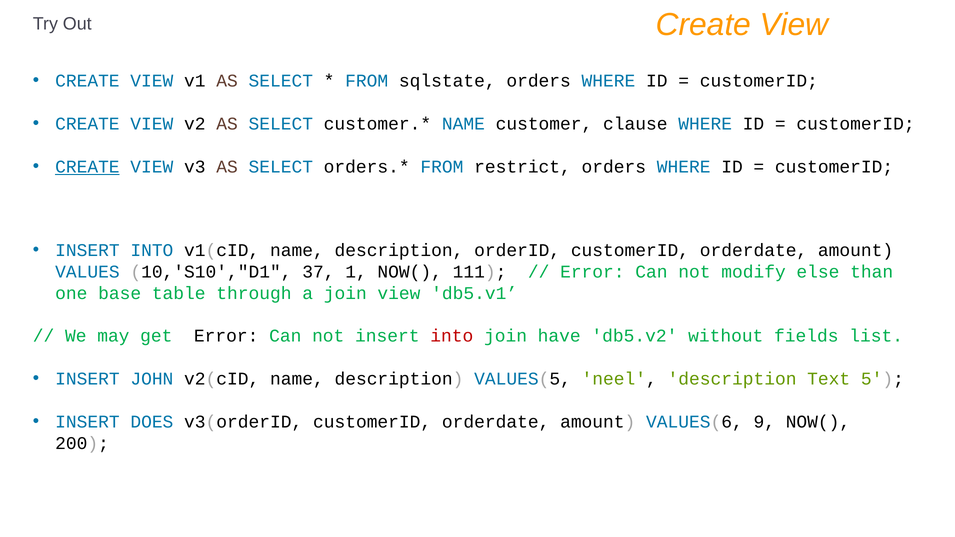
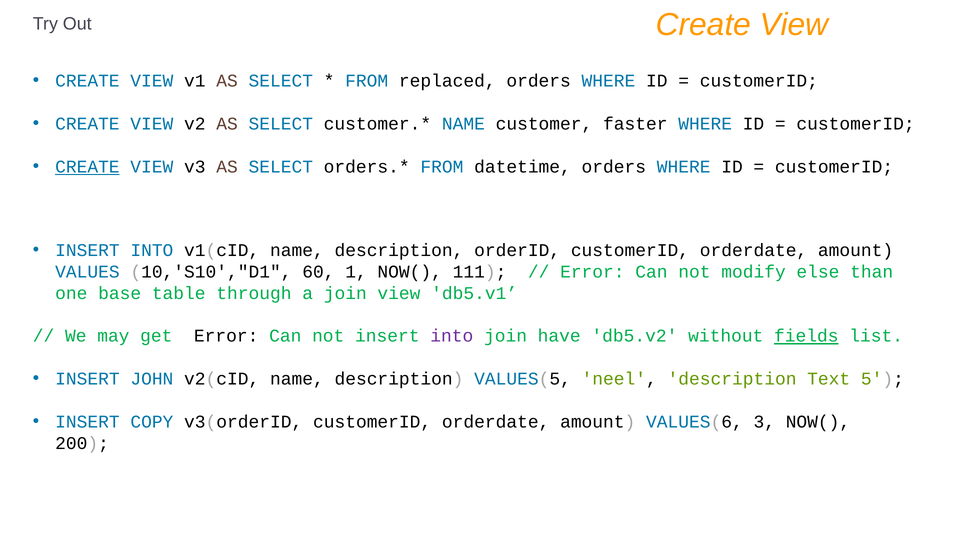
sqlstate: sqlstate -> replaced
clause: clause -> faster
restrict: restrict -> datetime
37: 37 -> 60
into at (452, 336) colour: red -> purple
fields underline: none -> present
DOES: DOES -> COPY
9: 9 -> 3
